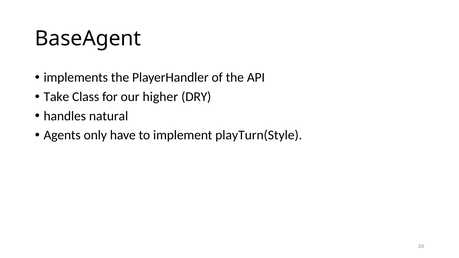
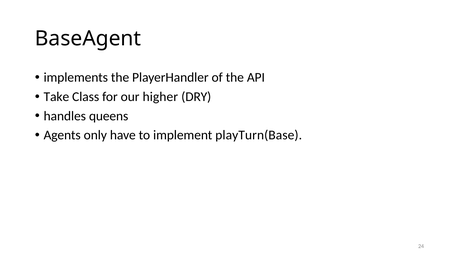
natural: natural -> queens
playTurn(Style: playTurn(Style -> playTurn(Base
